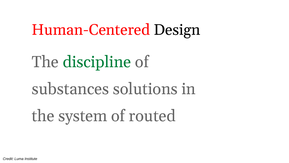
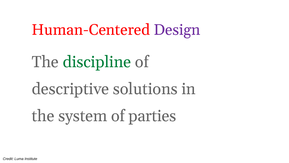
Design colour: black -> purple
substances: substances -> descriptive
routed: routed -> parties
